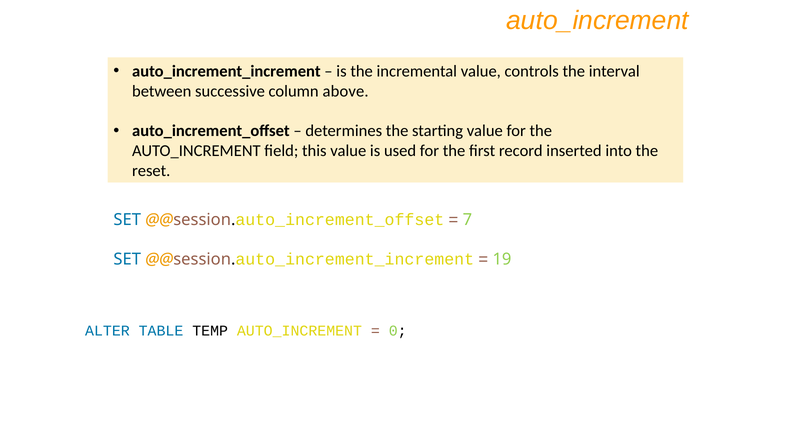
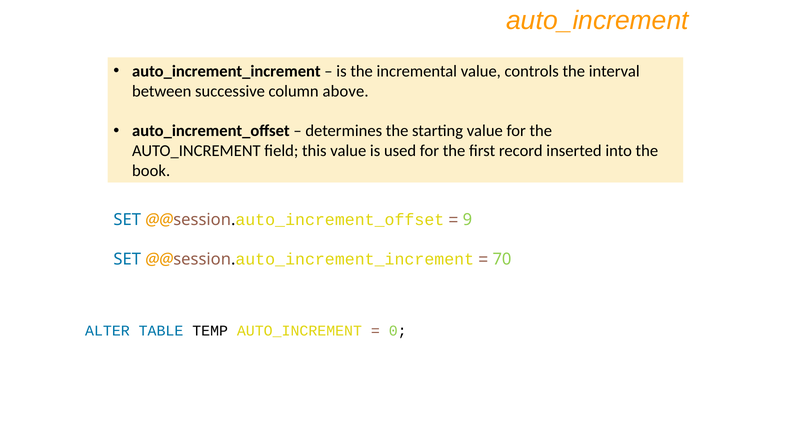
reset: reset -> book
7: 7 -> 9
19: 19 -> 70
